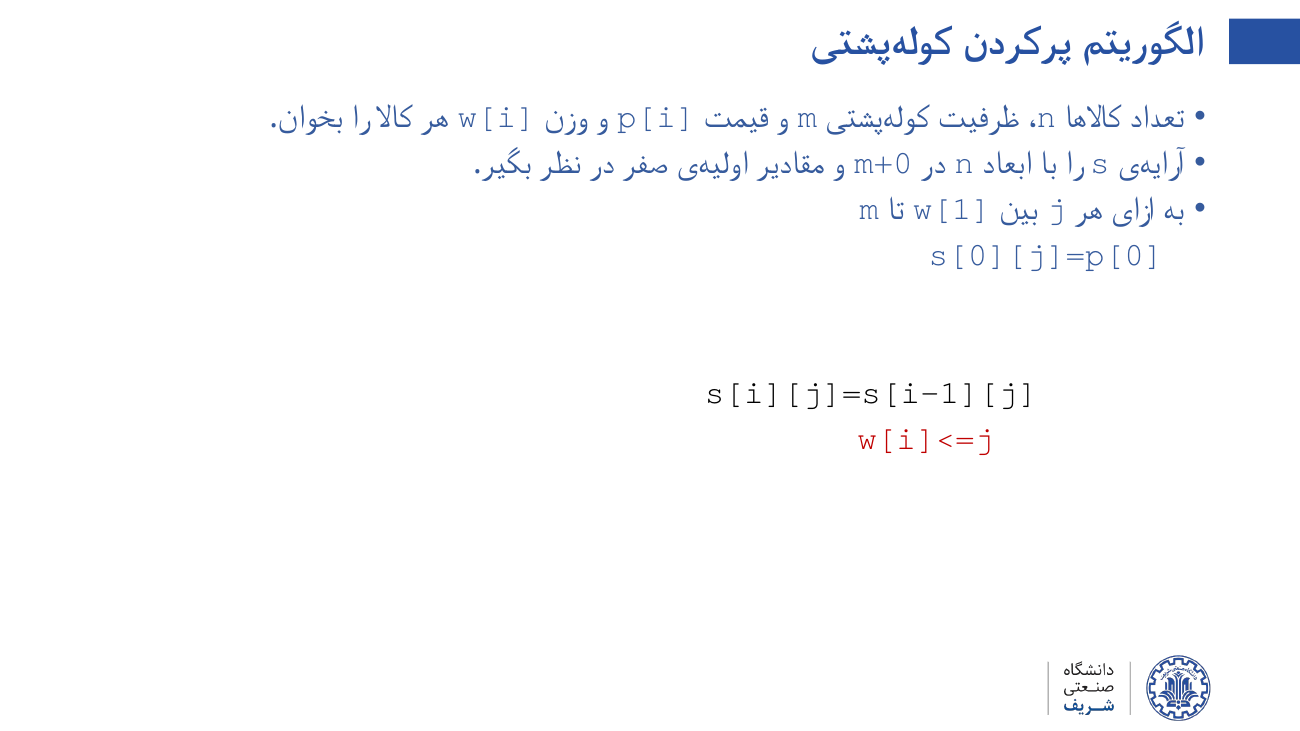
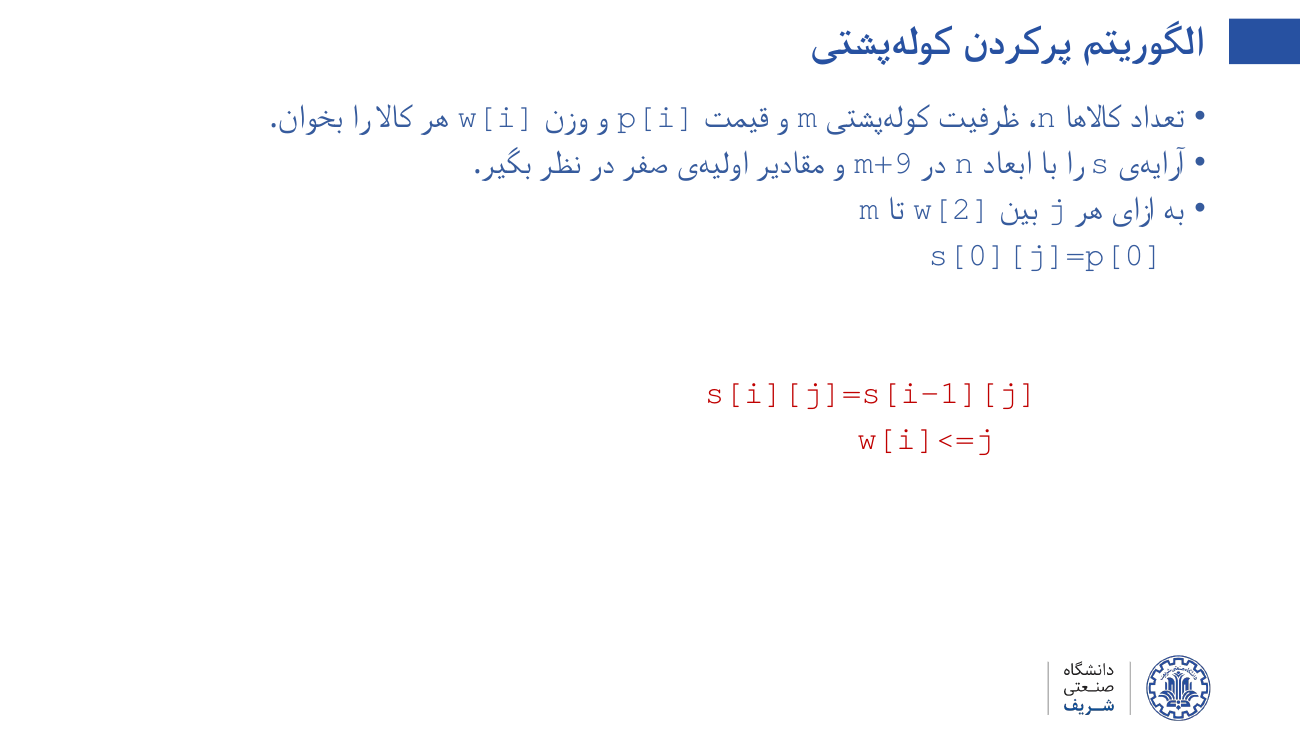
m+0: m+0 -> m+9
w[1: w[1 -> w[2
s[i][j]=s[i-1][j colour: black -> red
